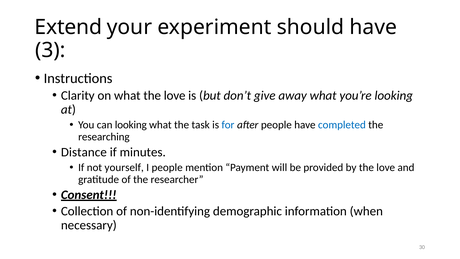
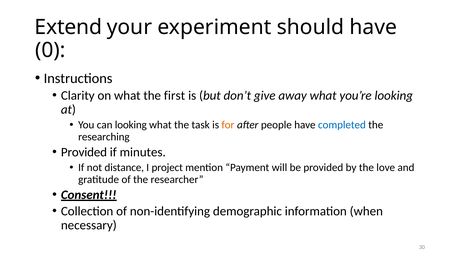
3: 3 -> 0
what the love: love -> first
for colour: blue -> orange
Distance at (84, 152): Distance -> Provided
yourself: yourself -> distance
I people: people -> project
